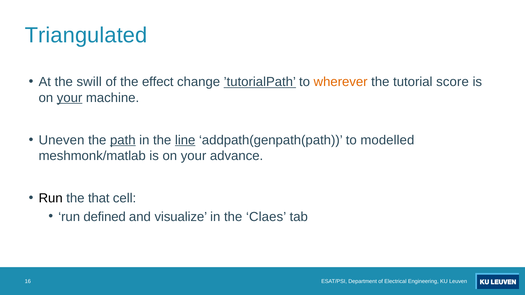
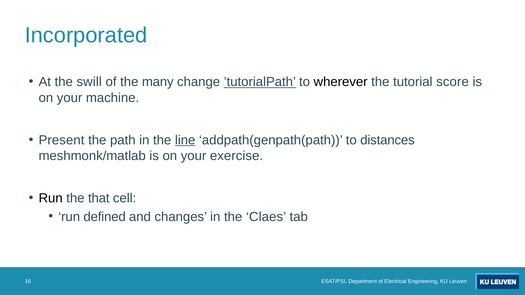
Triangulated: Triangulated -> Incorporated
effect: effect -> many
wherever colour: orange -> black
your at (70, 98) underline: present -> none
Uneven: Uneven -> Present
path underline: present -> none
modelled: modelled -> distances
advance: advance -> exercise
visualize: visualize -> changes
